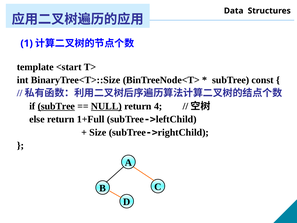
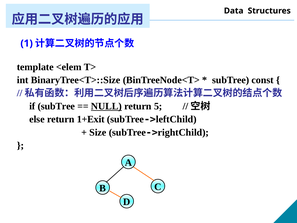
<start: <start -> <elem
subTree at (56, 106) underline: present -> none
4: 4 -> 5
1+Full: 1+Full -> 1+Exit
